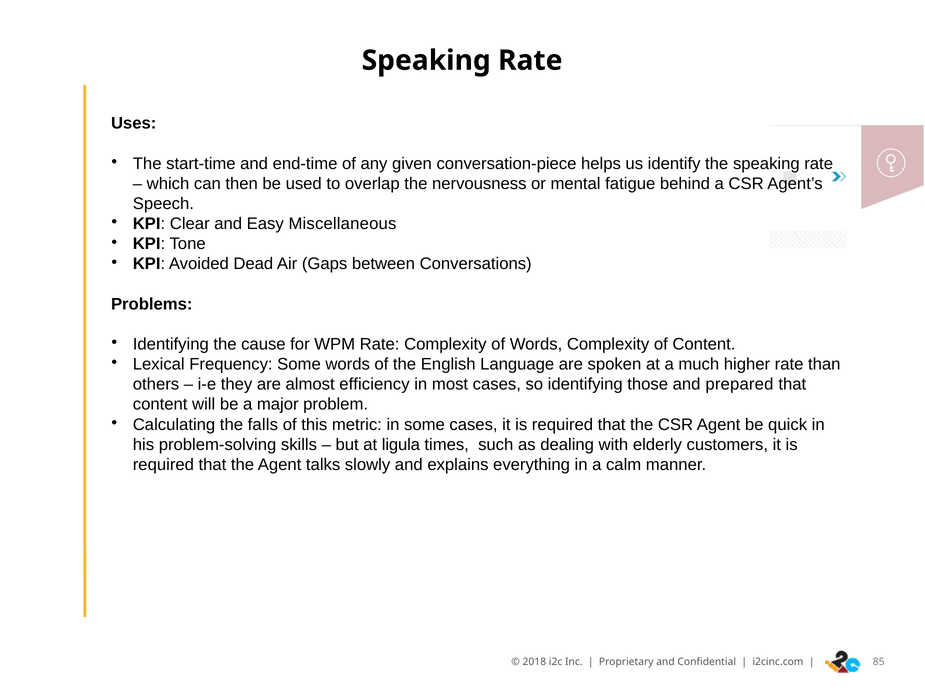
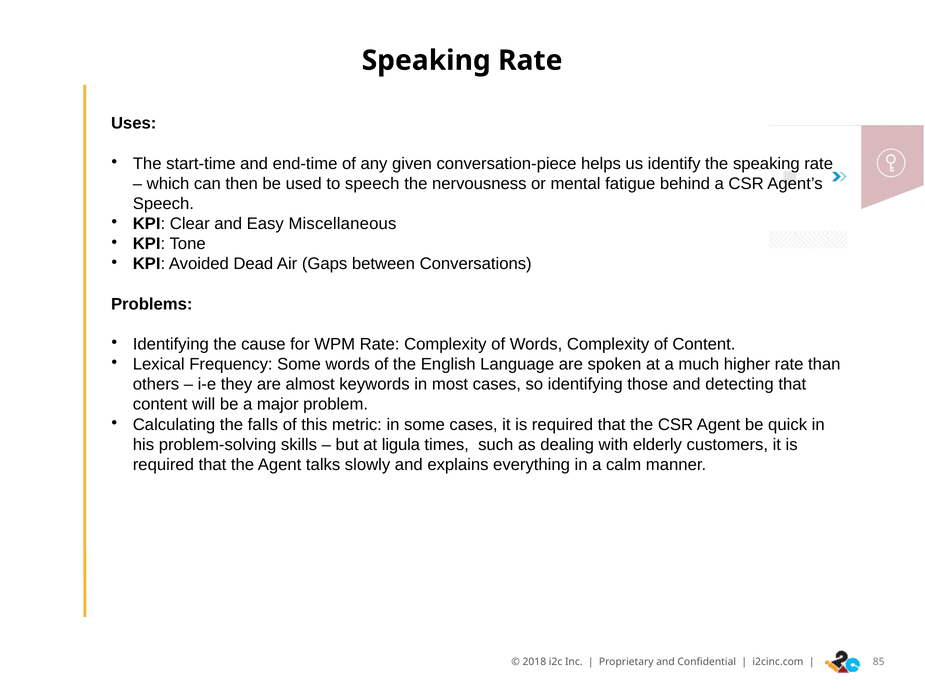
to overlap: overlap -> speech
efficiency: efficiency -> keywords
prepared: prepared -> detecting
